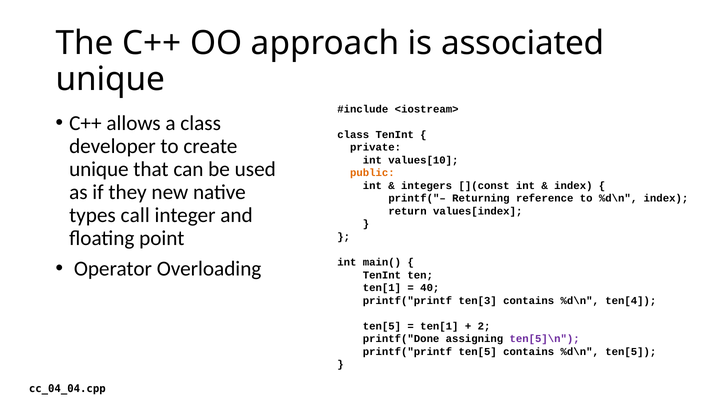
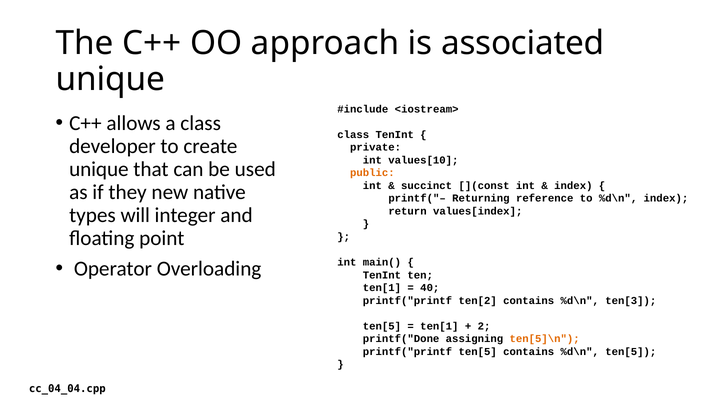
integers: integers -> succinct
call: call -> will
ten[3: ten[3 -> ten[2
ten[4: ten[4 -> ten[3
ten[5]\n colour: purple -> orange
